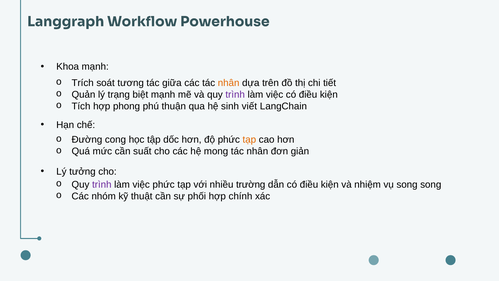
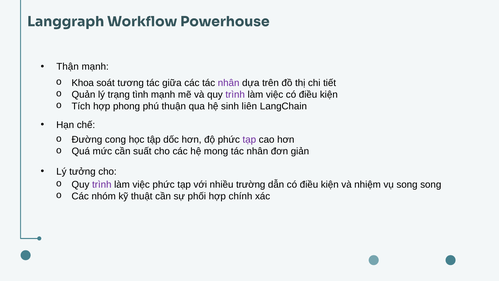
Khoa: Khoa -> Thận
Trích: Trích -> Khoa
nhân at (229, 83) colour: orange -> purple
biệt: biệt -> tình
viết: viết -> liên
tạp at (249, 140) colour: orange -> purple
